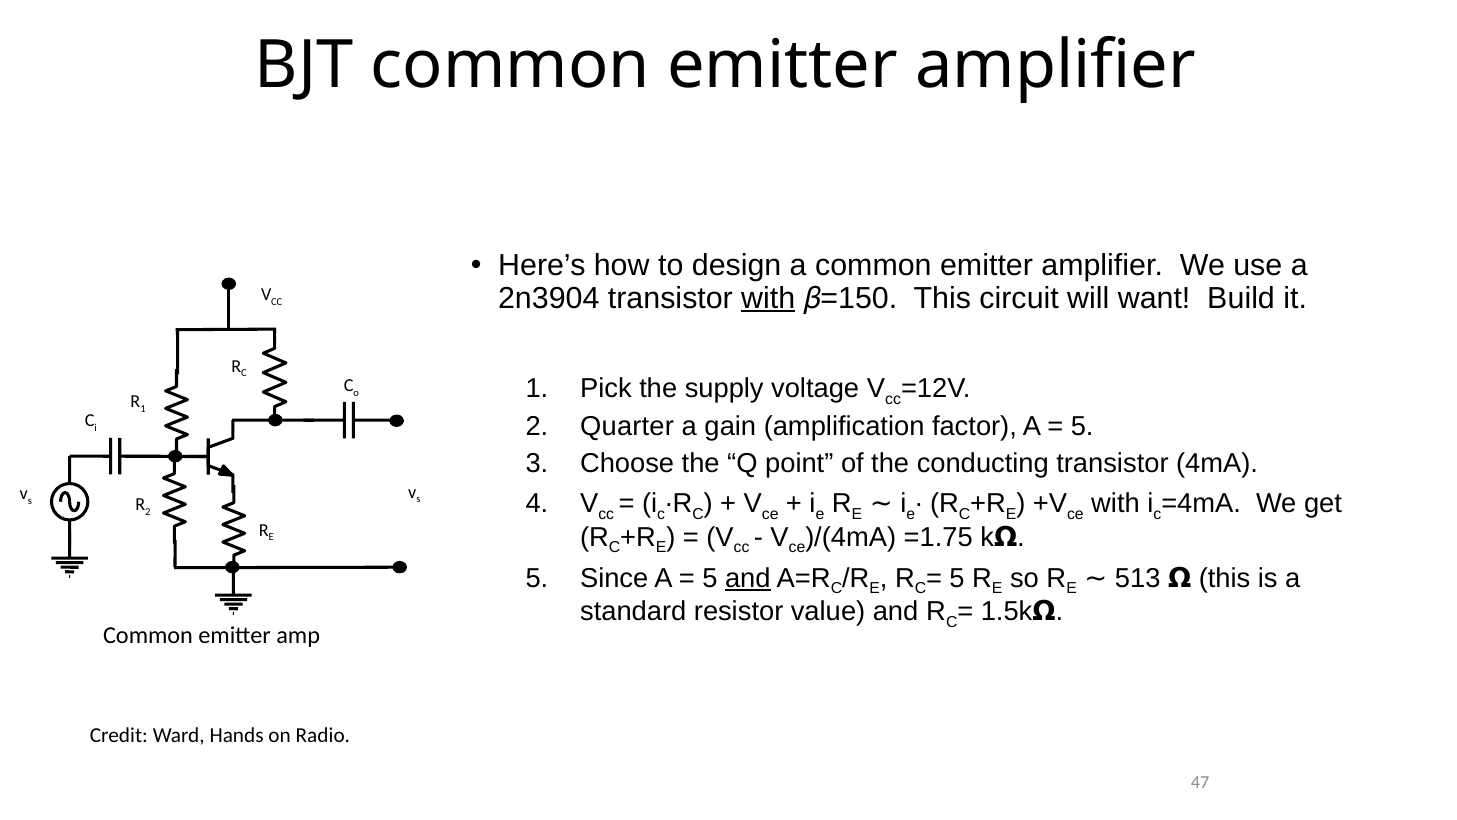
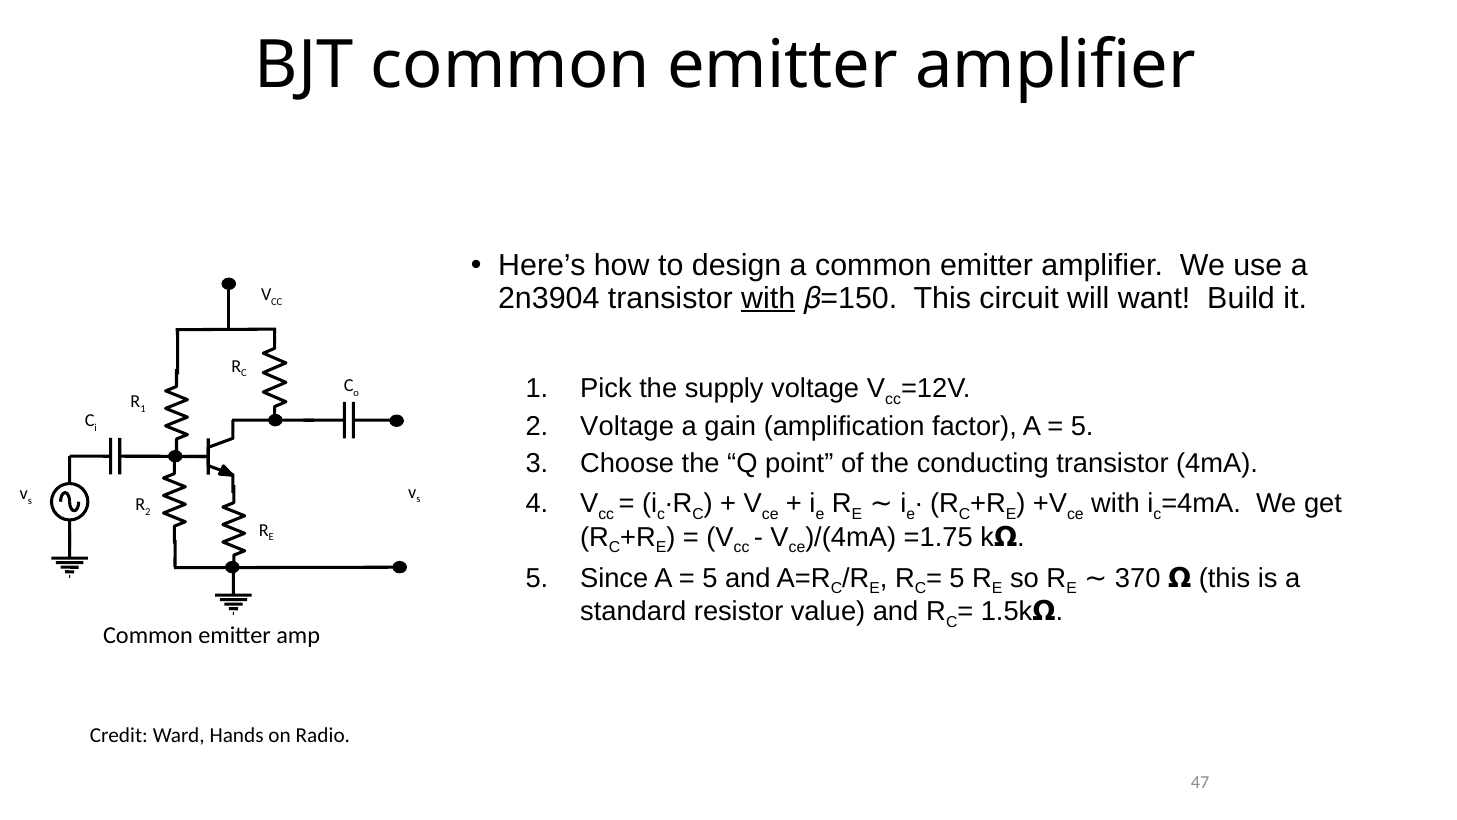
Quarter at (627, 426): Quarter -> Voltage
and at (748, 578) underline: present -> none
513: 513 -> 370
